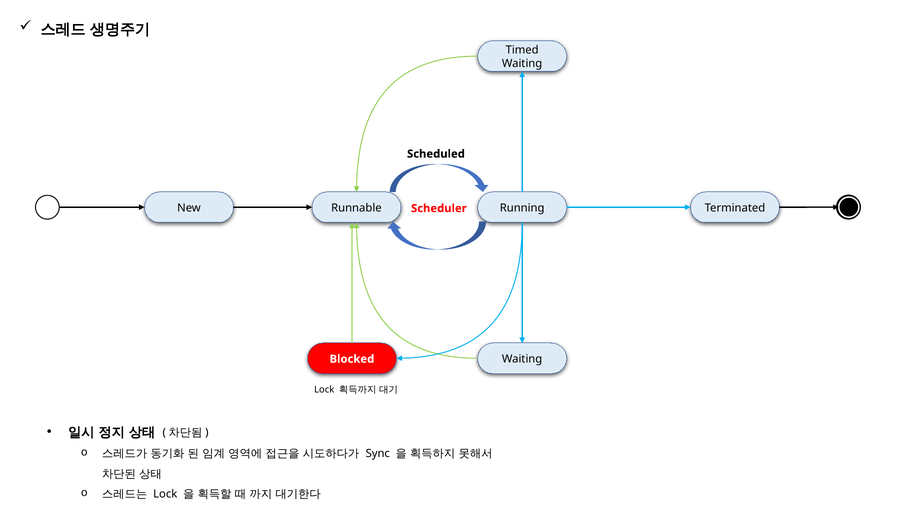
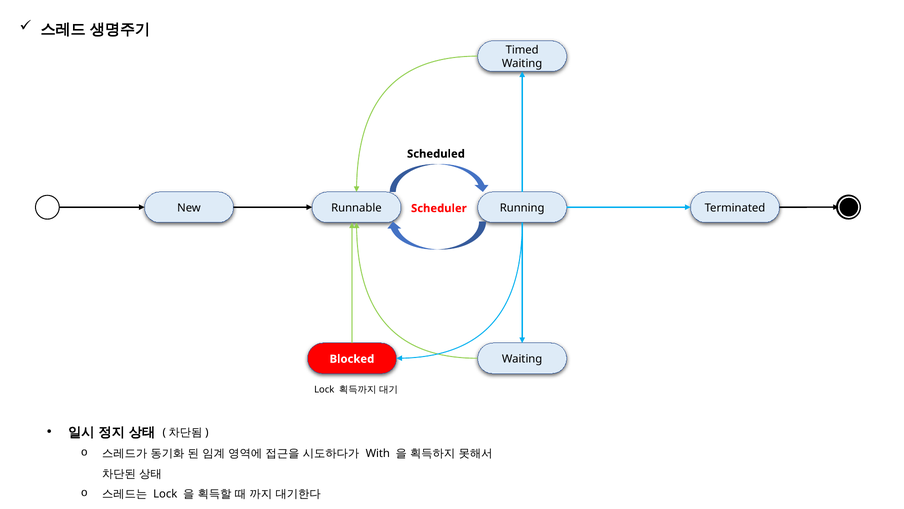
Sync: Sync -> With
